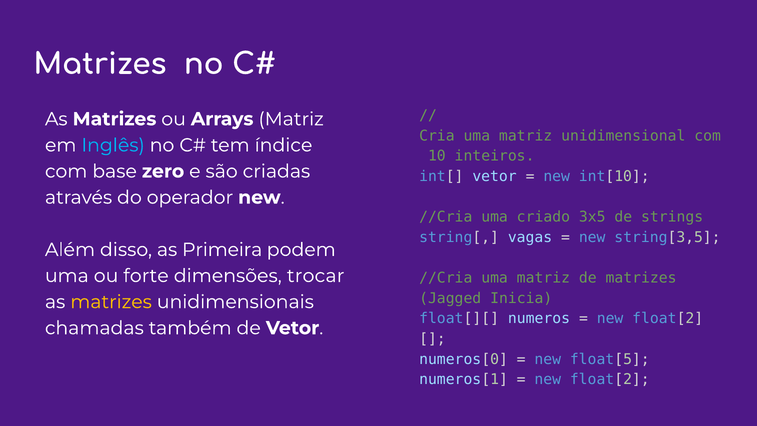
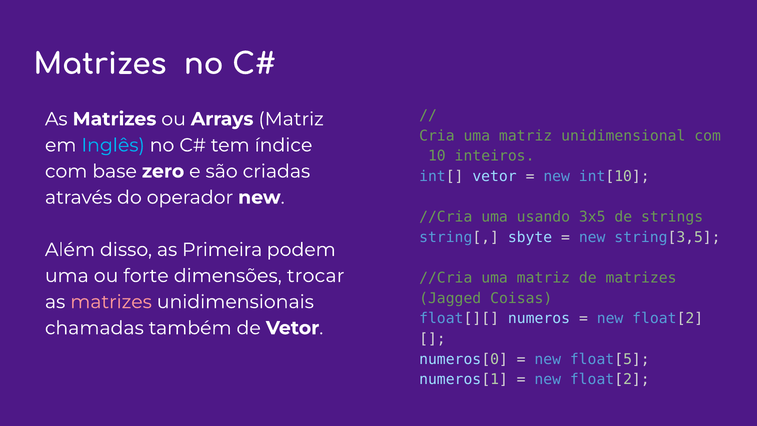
criado: criado -> usando
vagas: vagas -> sbyte
Inicia: Inicia -> Coisas
matrizes at (111, 302) colour: yellow -> pink
